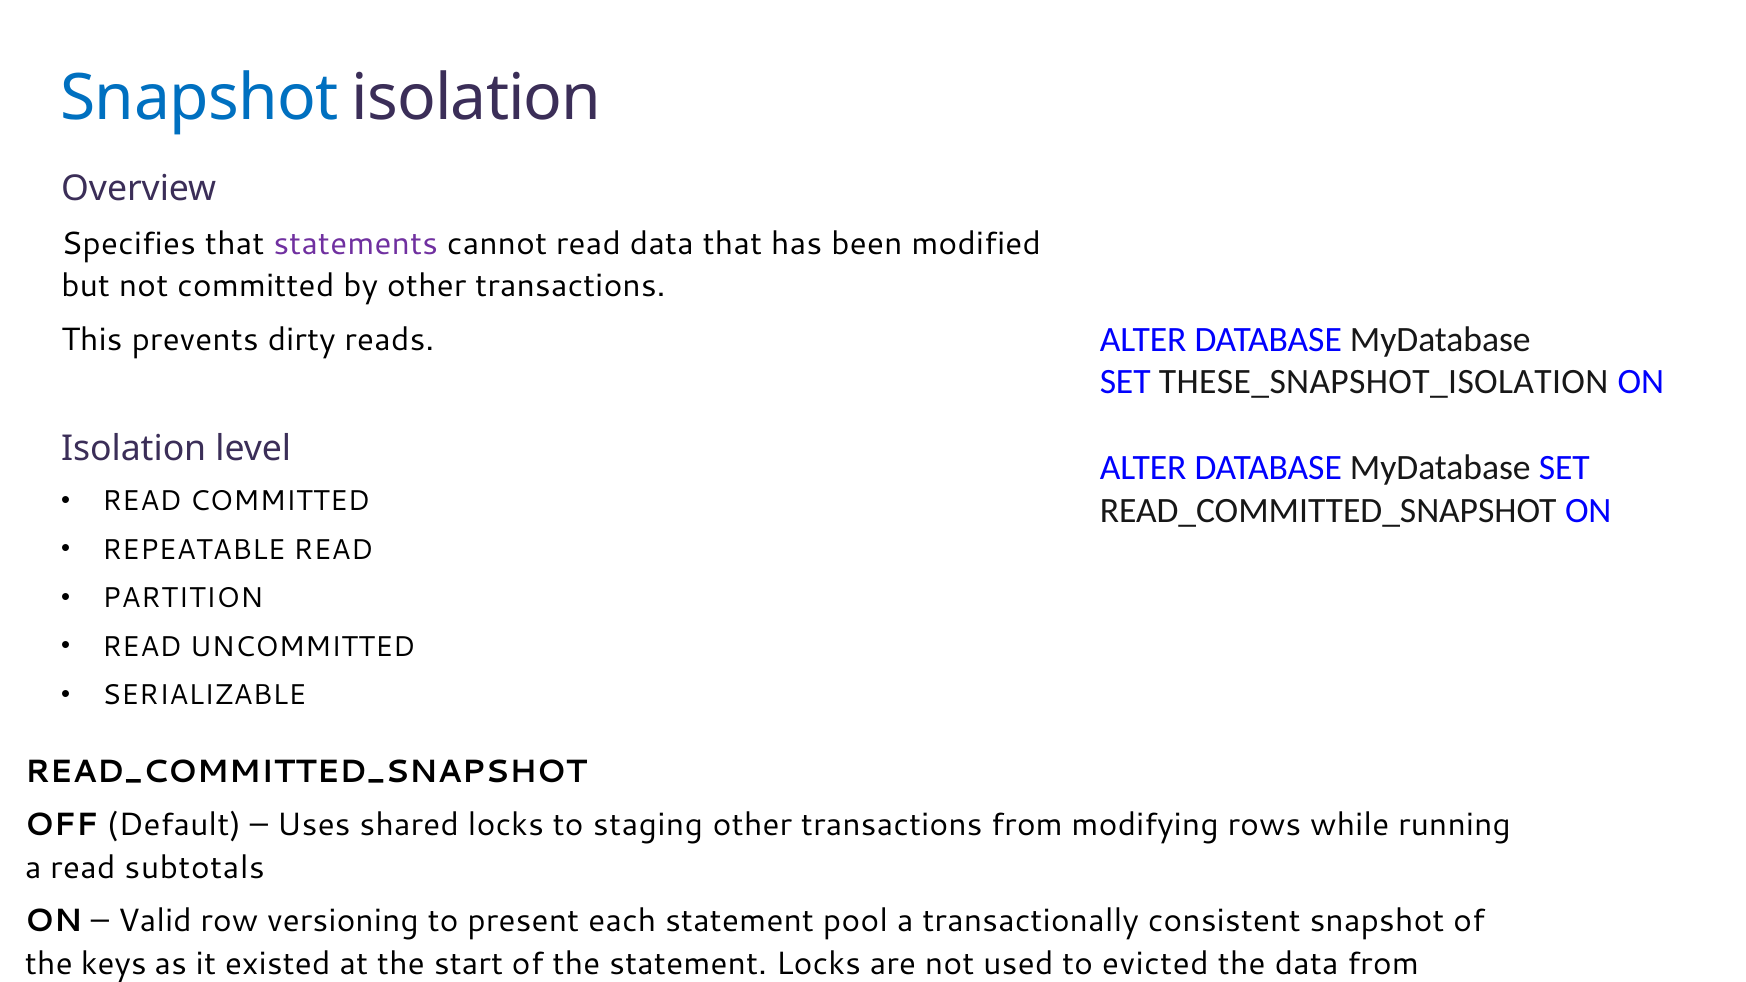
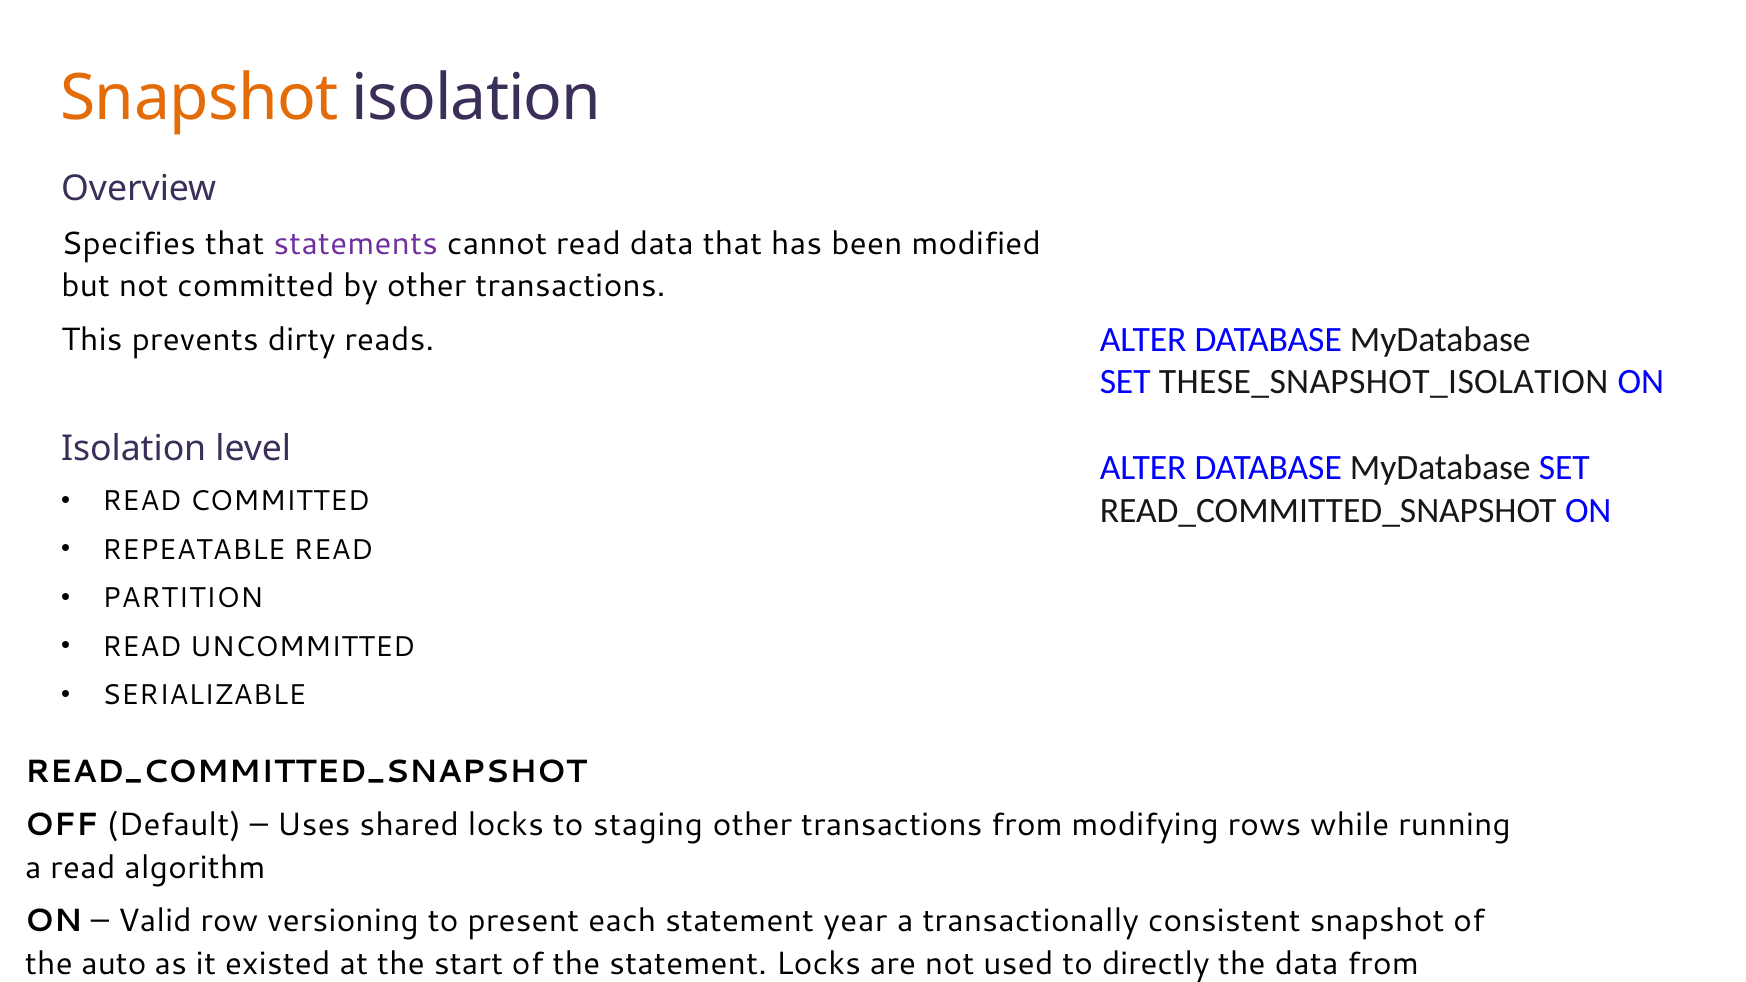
Snapshot at (200, 99) colour: blue -> orange
subtotals: subtotals -> algorithm
pool: pool -> year
keys: keys -> auto
evicted: evicted -> directly
